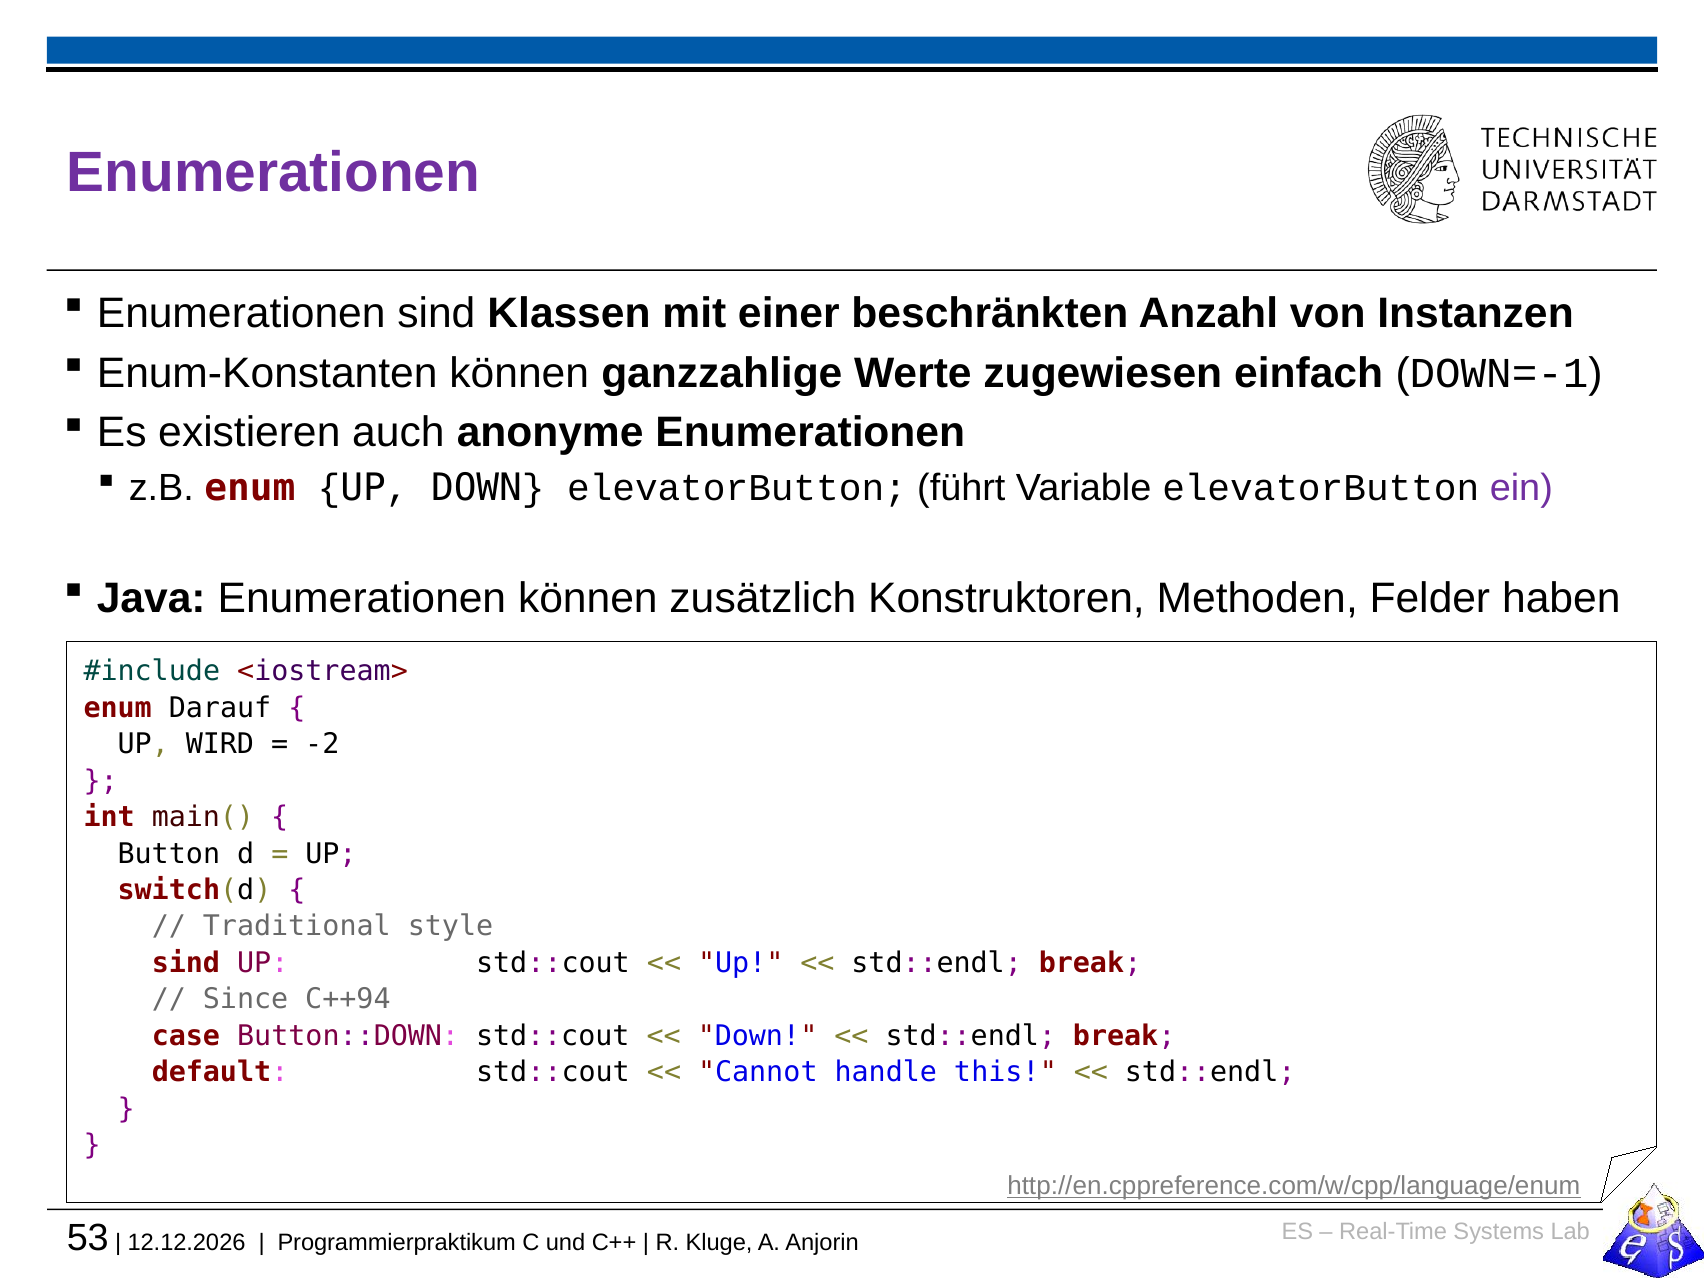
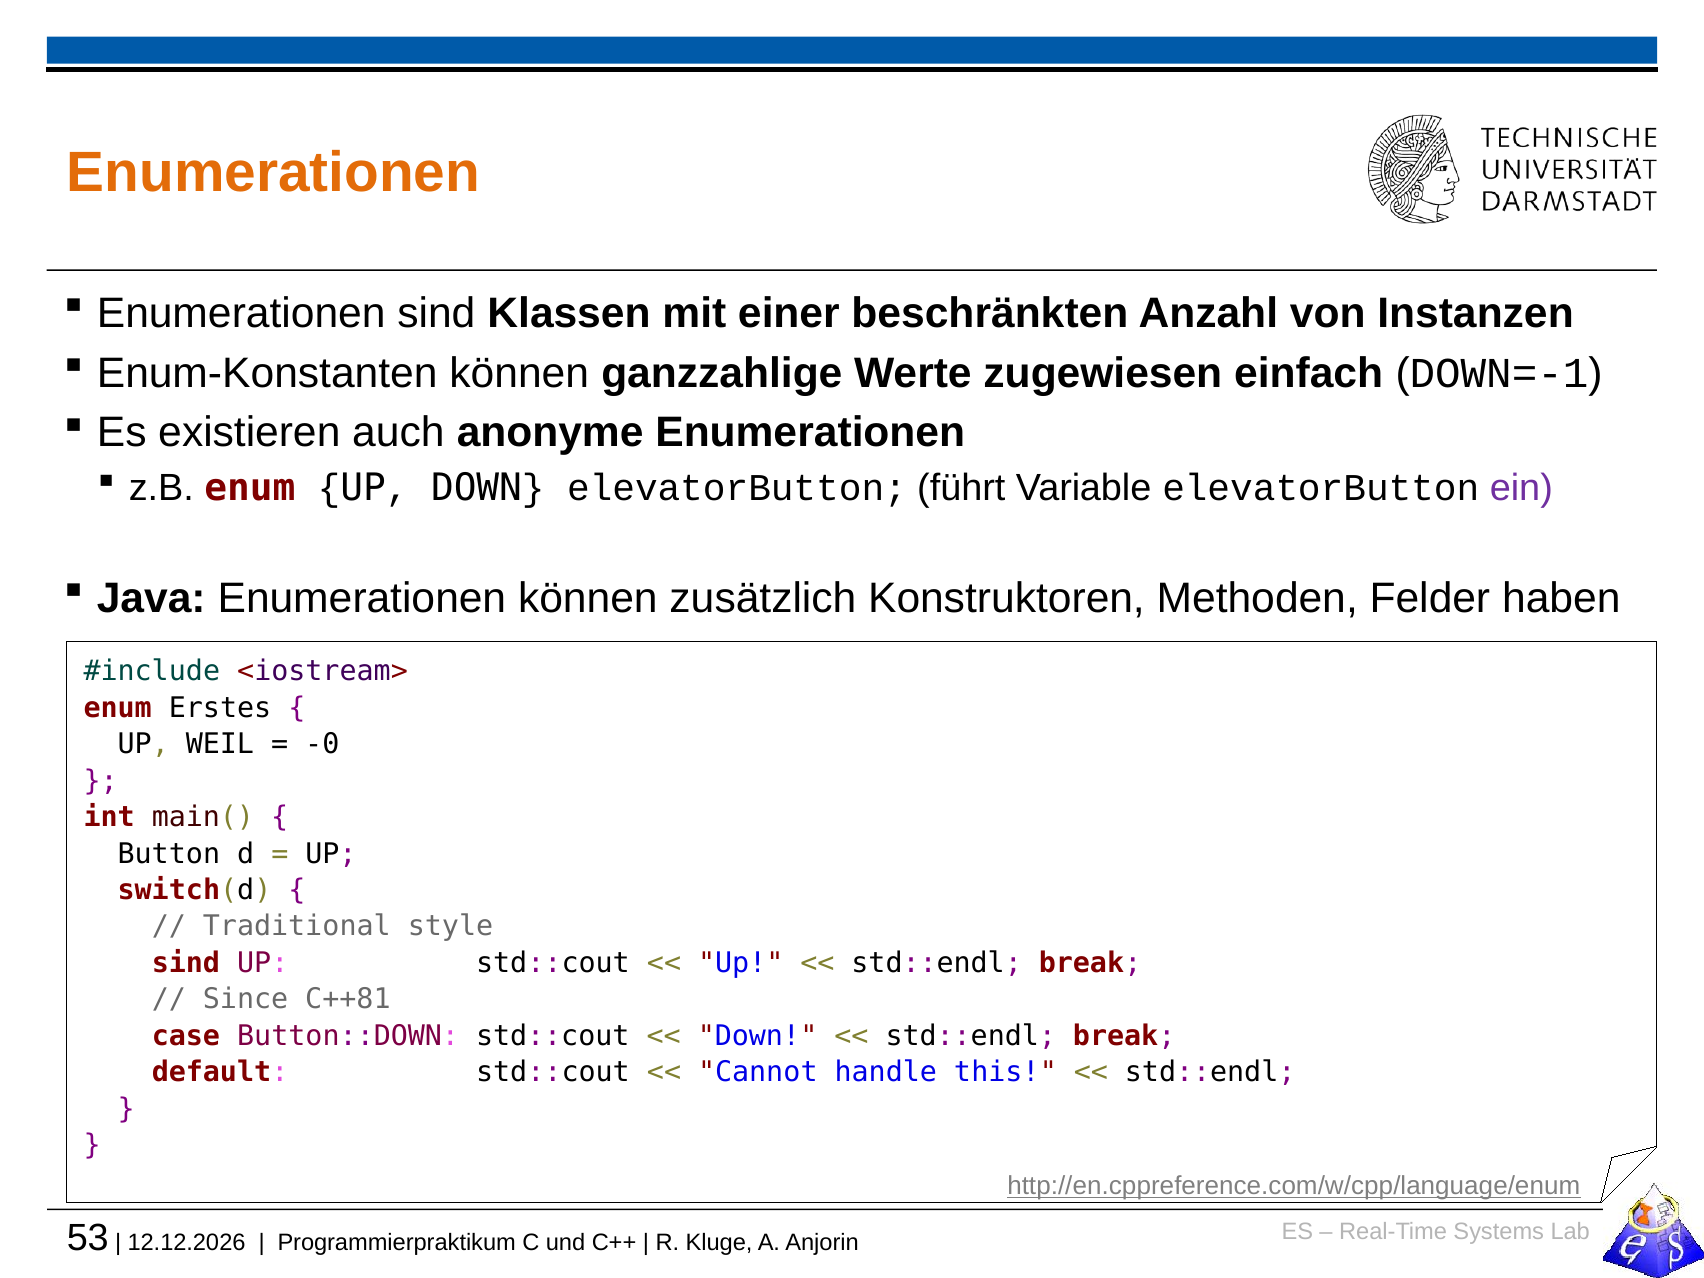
Enumerationen at (273, 173) colour: purple -> orange
Darauf: Darauf -> Erstes
WIRD: WIRD -> WEIL
-2: -2 -> -0
C++94: C++94 -> C++81
